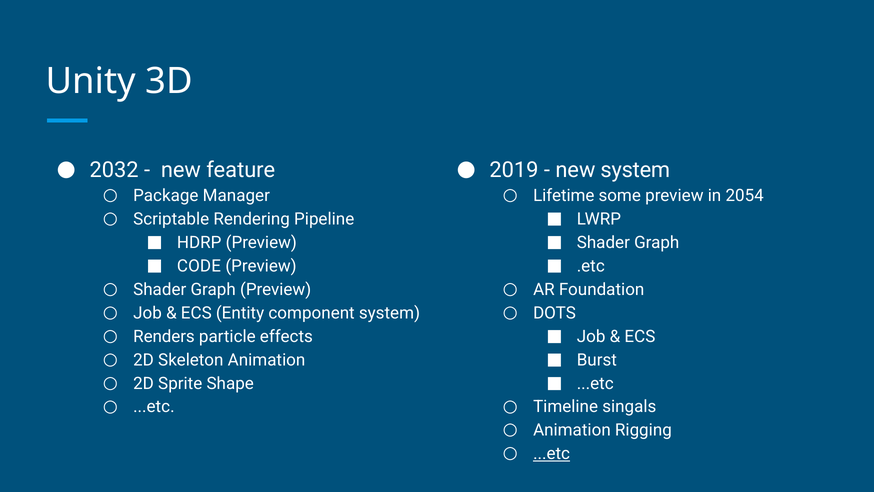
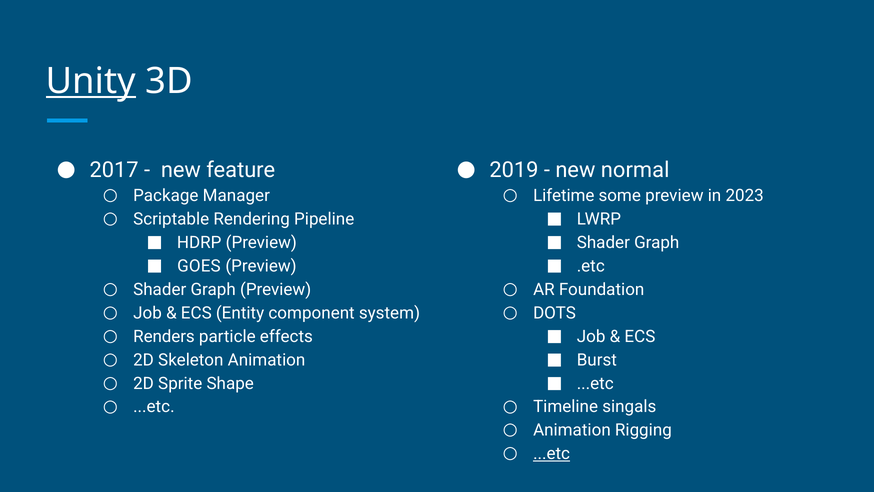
Unity underline: none -> present
2032: 2032 -> 2017
new system: system -> normal
2054: 2054 -> 2023
CODE: CODE -> GOES
